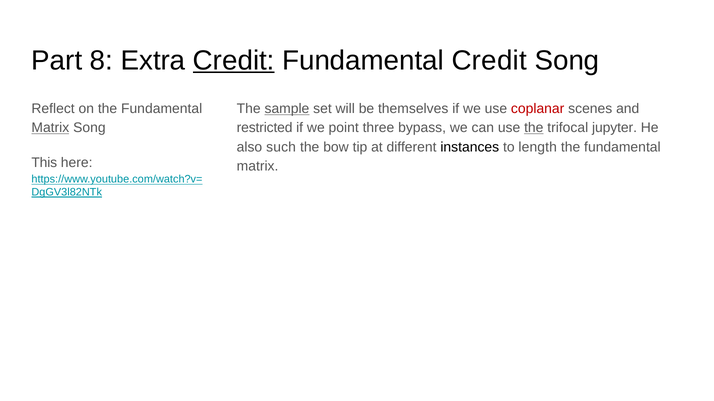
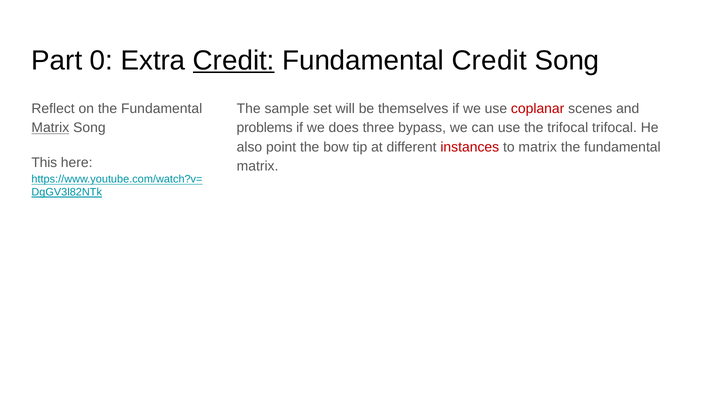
8: 8 -> 0
sample underline: present -> none
restricted: restricted -> problems
point: point -> does
the at (534, 128) underline: present -> none
trifocal jupyter: jupyter -> trifocal
such: such -> point
instances colour: black -> red
to length: length -> matrix
